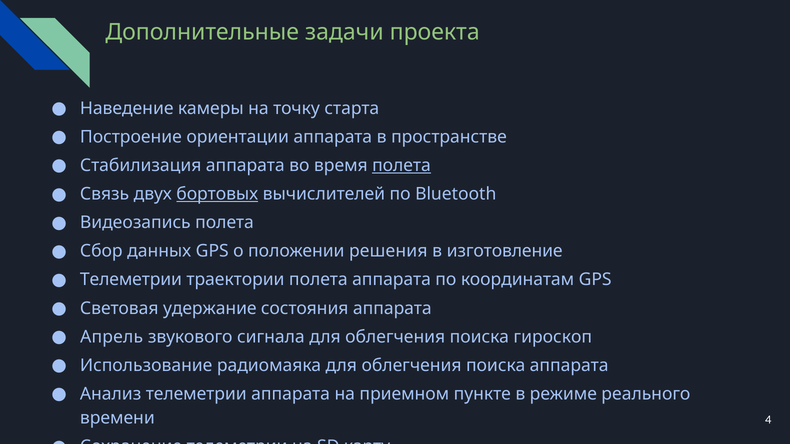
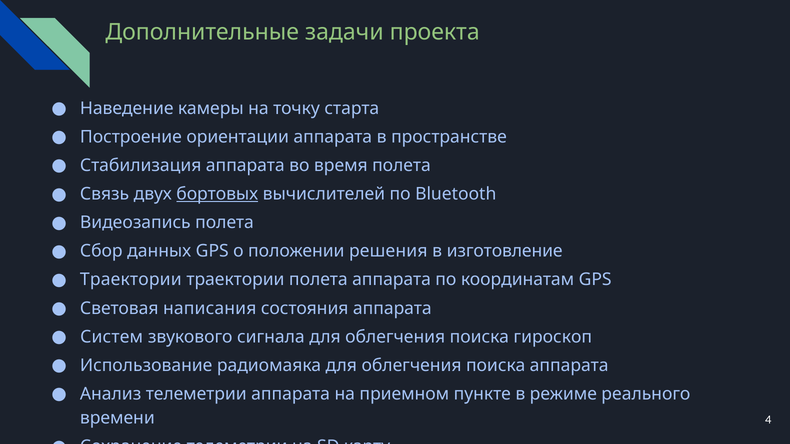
полета at (401, 166) underline: present -> none
Телеметрии at (131, 280): Телеметрии -> Траектории
удержание: удержание -> написания
Апрель: Апрель -> Систем
